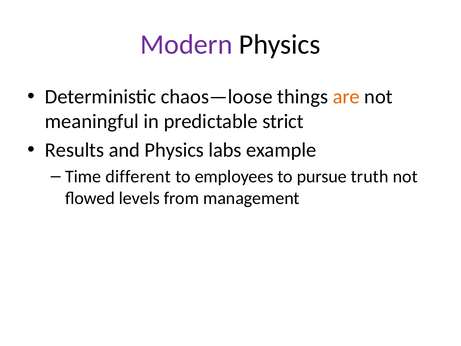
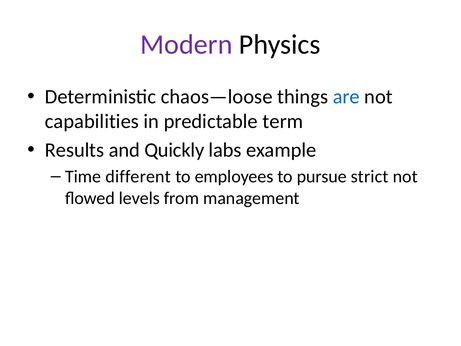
are colour: orange -> blue
meaningful: meaningful -> capabilities
strict: strict -> term
and Physics: Physics -> Quickly
truth: truth -> strict
